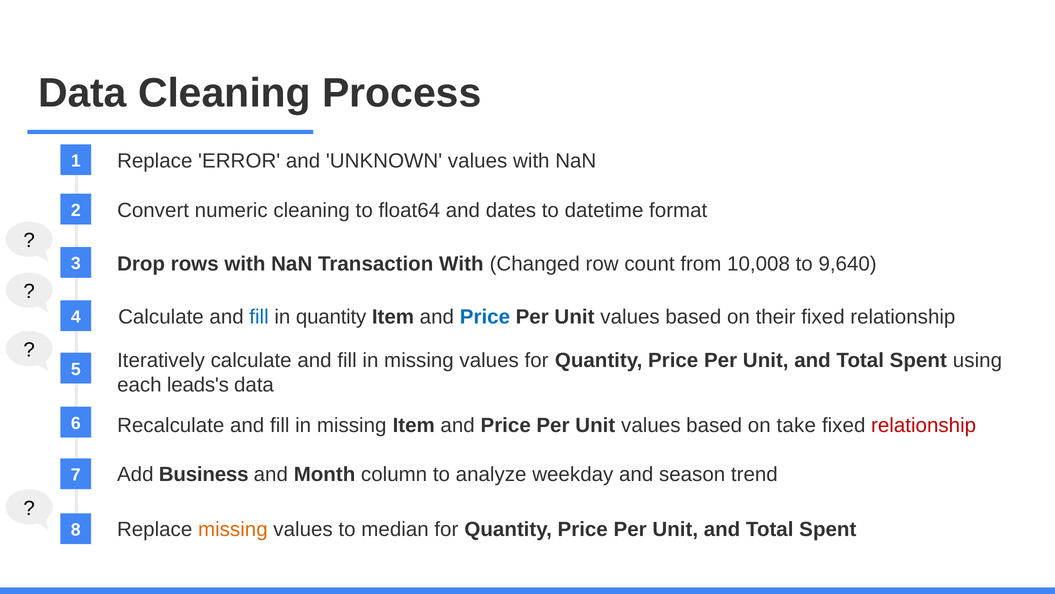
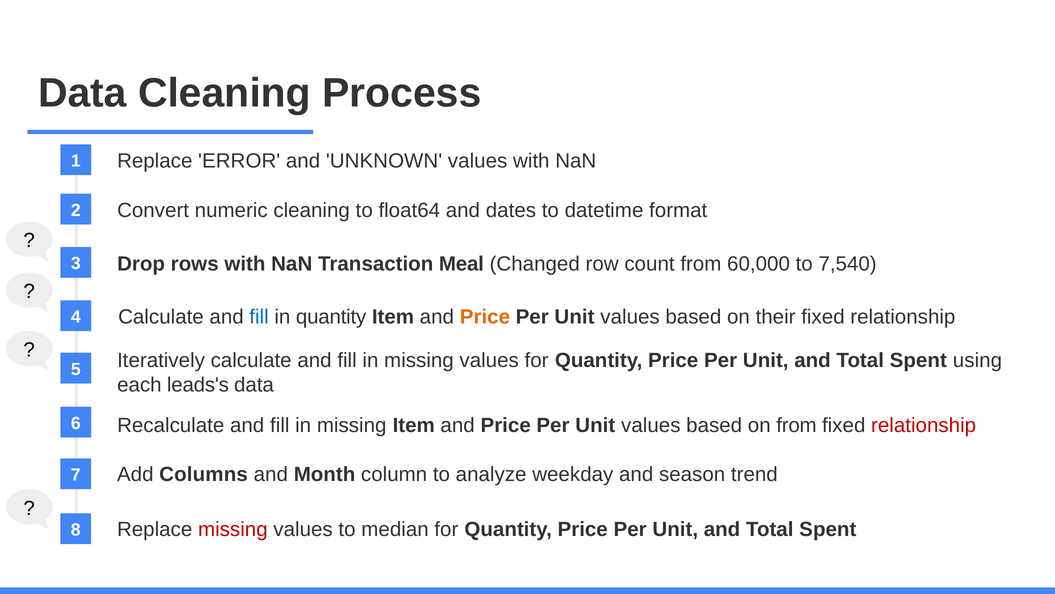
Transaction With: With -> Meal
10,008: 10,008 -> 60,000
9,640: 9,640 -> 7,540
Price at (485, 317) colour: blue -> orange
on take: take -> from
Business: Business -> Columns
missing at (233, 529) colour: orange -> red
